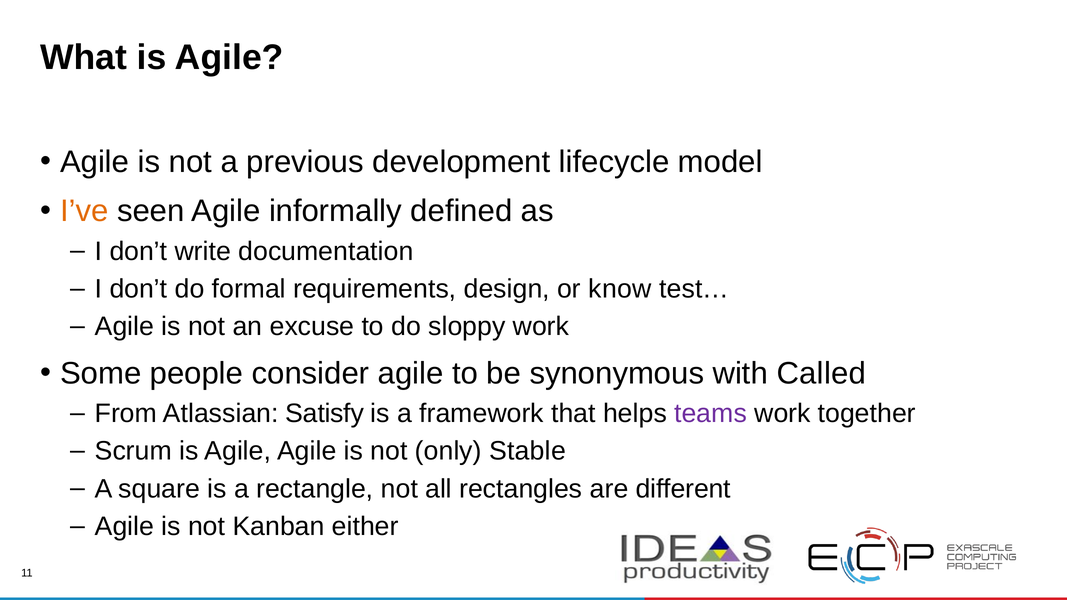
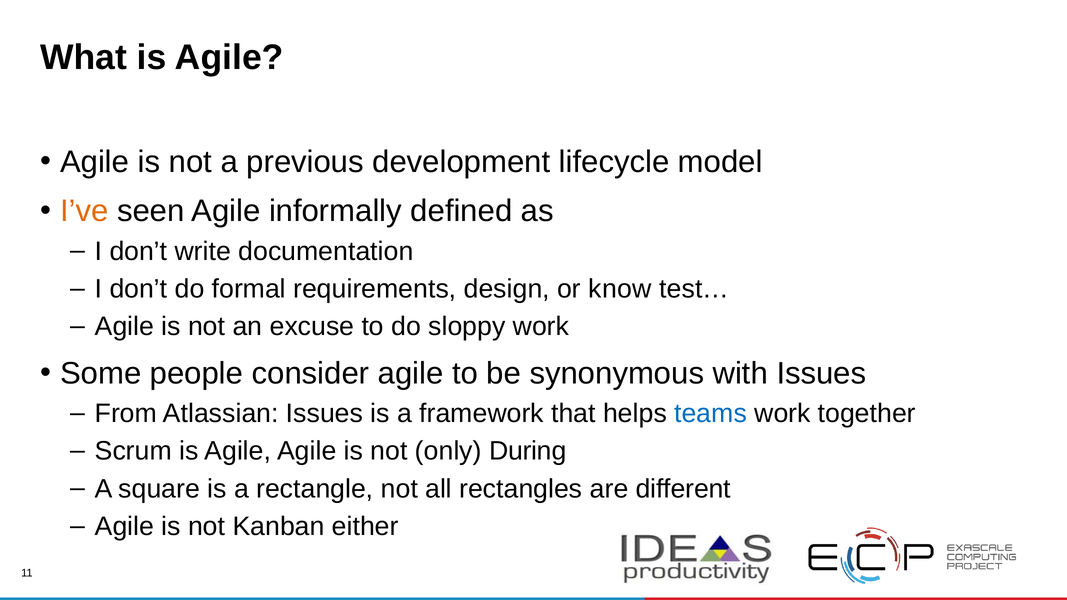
with Called: Called -> Issues
Atlassian Satisfy: Satisfy -> Issues
teams colour: purple -> blue
Stable: Stable -> During
